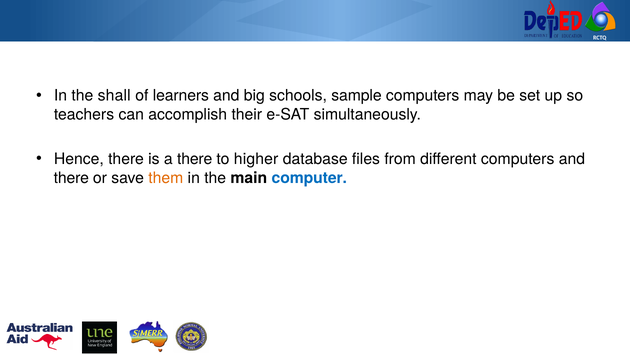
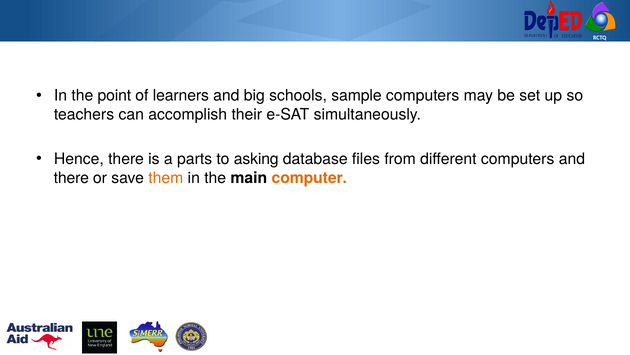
shall: shall -> point
a there: there -> parts
higher: higher -> asking
computer colour: blue -> orange
